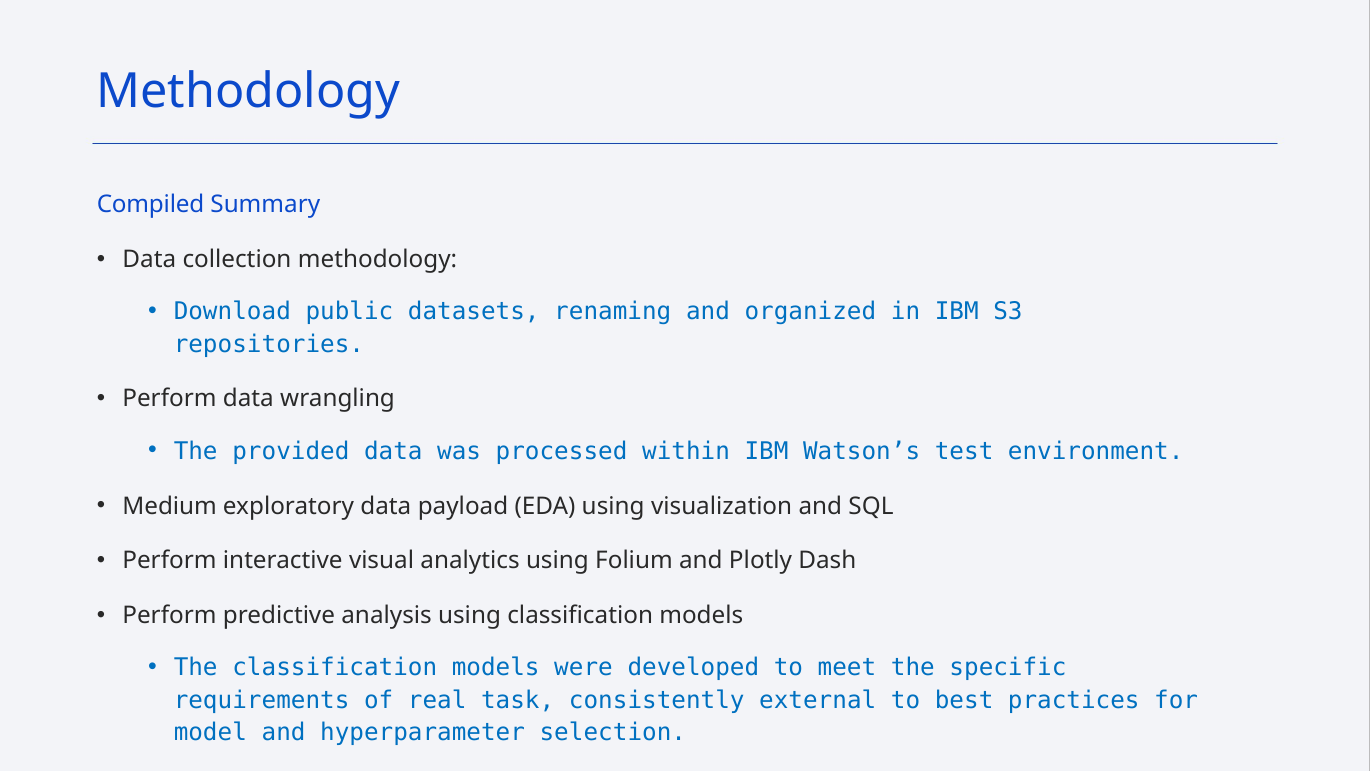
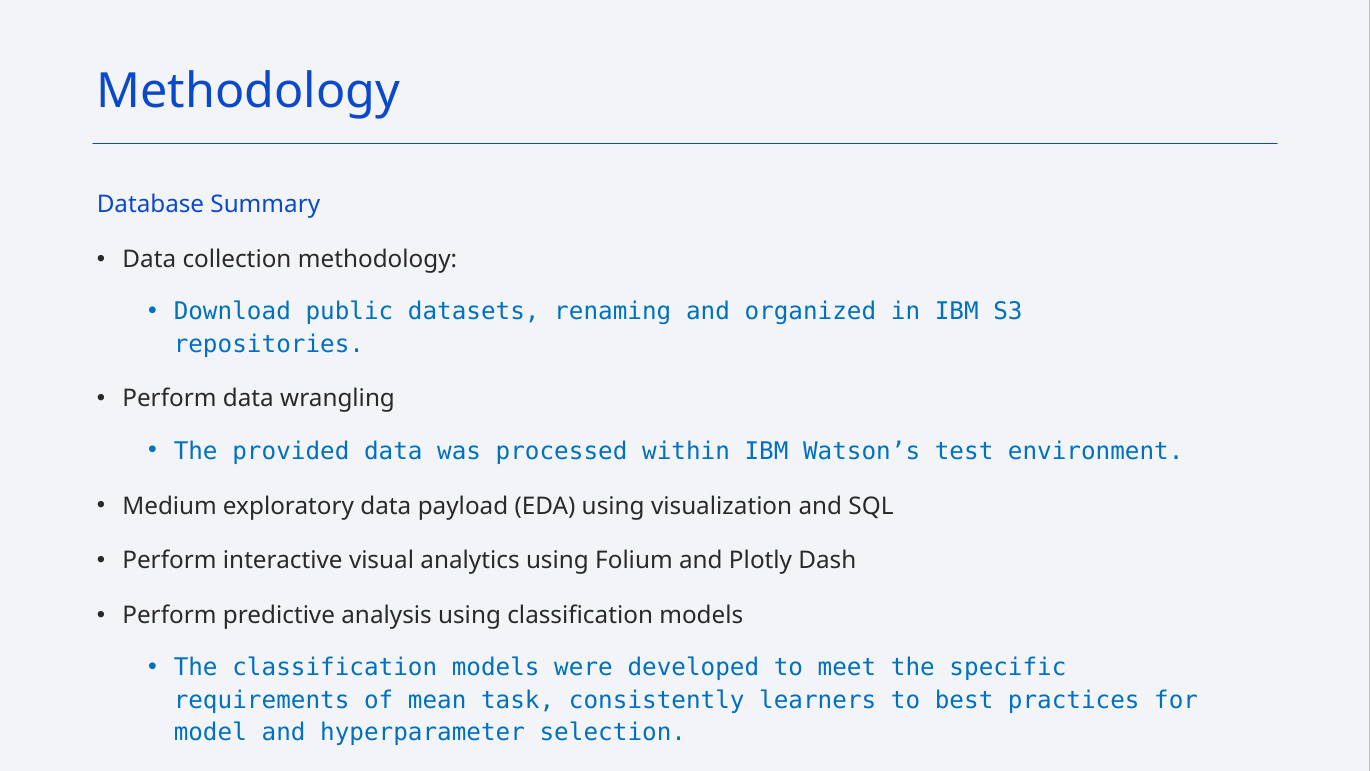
Compiled: Compiled -> Database
real: real -> mean
external: external -> learners
